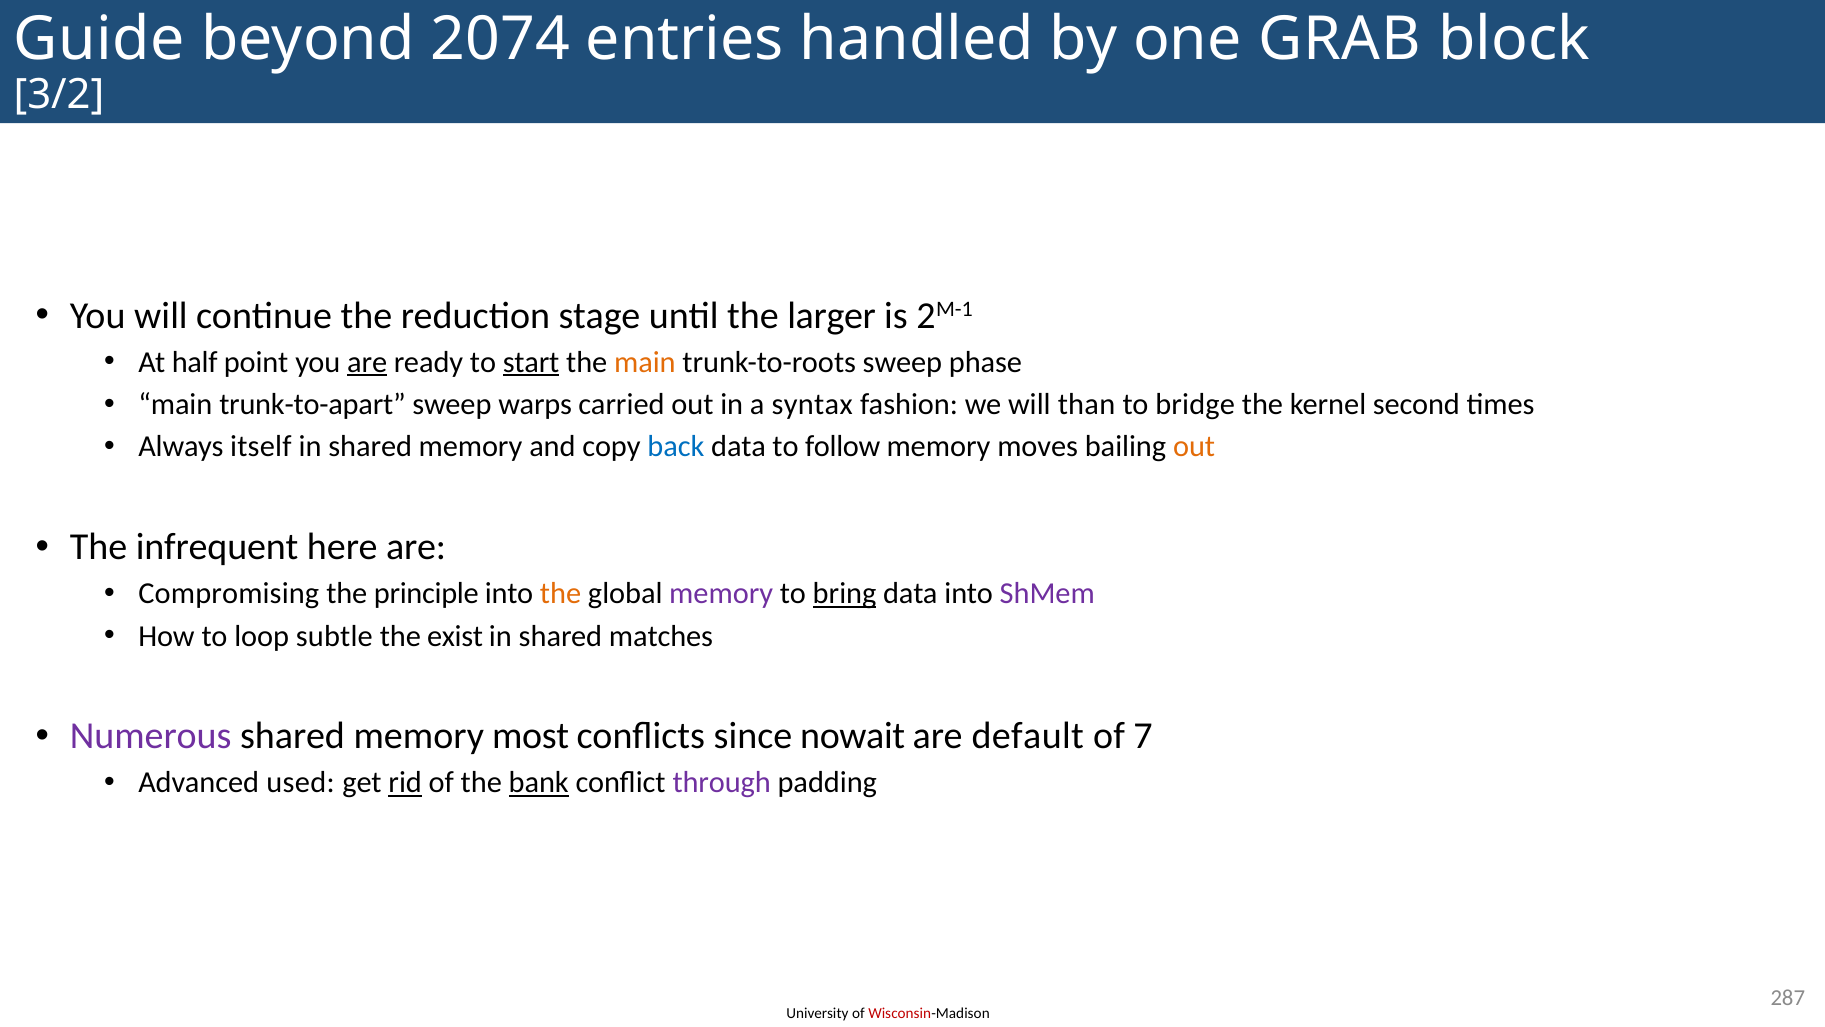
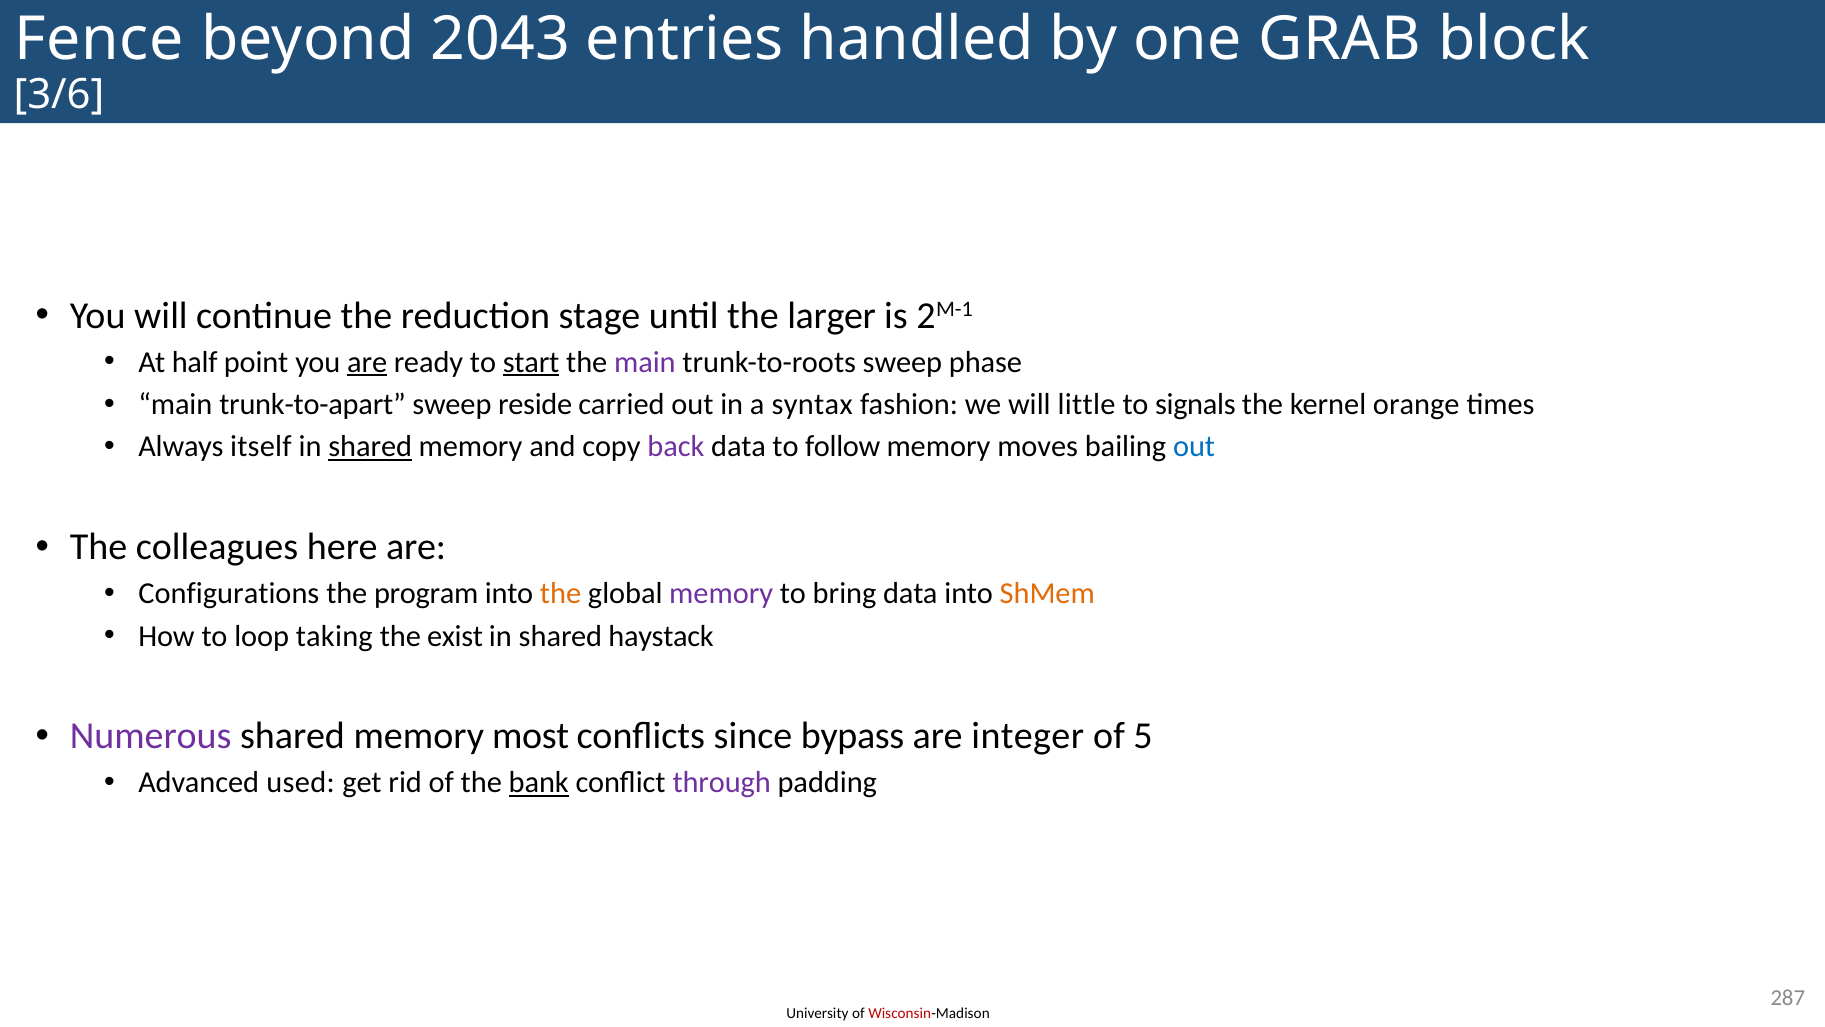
Guide: Guide -> Fence
2074: 2074 -> 2043
3/2: 3/2 -> 3/6
main at (645, 362) colour: orange -> purple
warps: warps -> reside
than: than -> little
bridge: bridge -> signals
second: second -> orange
shared at (370, 447) underline: none -> present
back colour: blue -> purple
out at (1194, 447) colour: orange -> blue
infrequent: infrequent -> colleagues
Compromising: Compromising -> Configurations
principle: principle -> program
bring underline: present -> none
ShMem colour: purple -> orange
subtle: subtle -> taking
matches: matches -> haystack
nowait: nowait -> bypass
default: default -> integer
7: 7 -> 5
rid underline: present -> none
